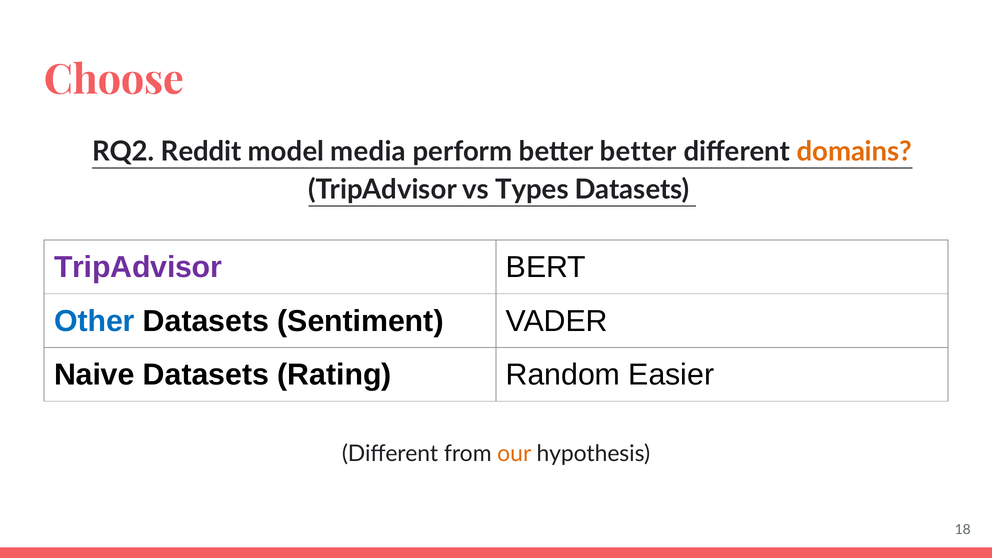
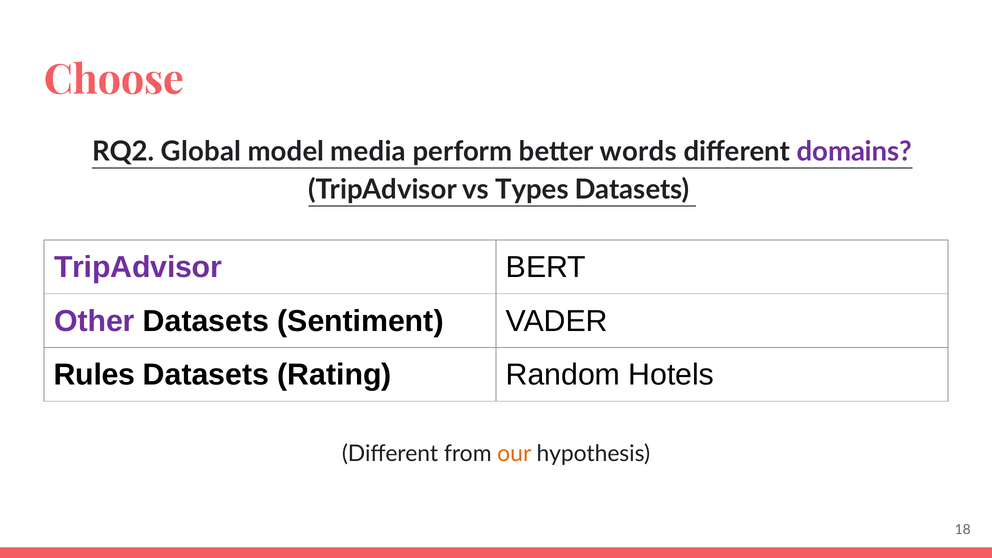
Reddit: Reddit -> Global
better better: better -> words
domains colour: orange -> purple
Other colour: blue -> purple
Naive: Naive -> Rules
Easier: Easier -> Hotels
